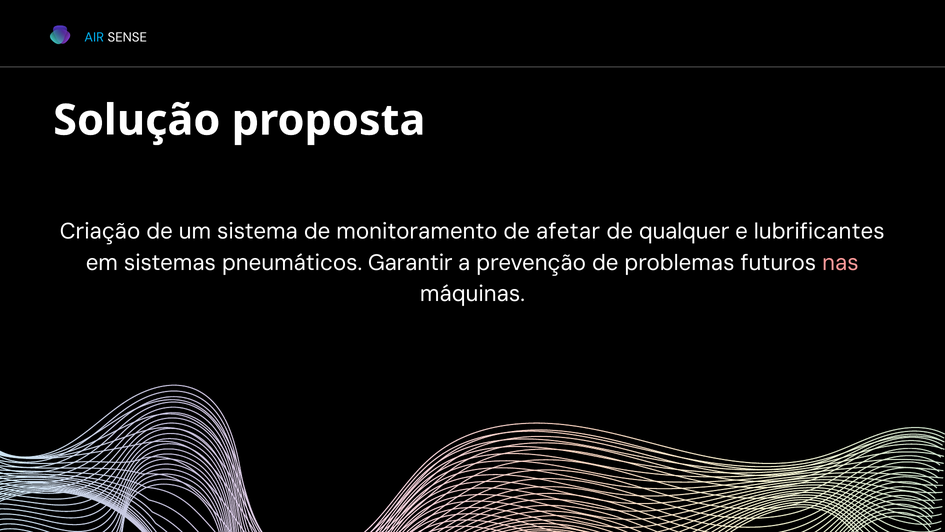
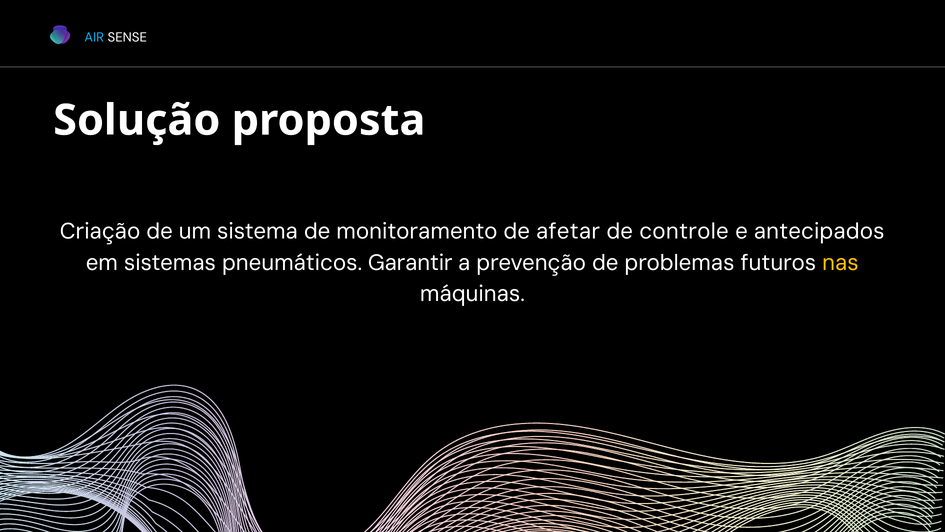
qualquer: qualquer -> controle
lubrificantes: lubrificantes -> antecipados
nas colour: pink -> yellow
